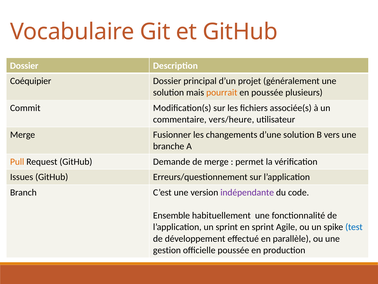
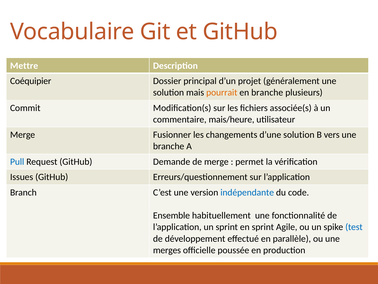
Dossier at (24, 66): Dossier -> Mettre
en poussée: poussée -> branche
vers/heure: vers/heure -> mais/heure
Pull colour: orange -> blue
indépendante colour: purple -> blue
gestion: gestion -> merges
